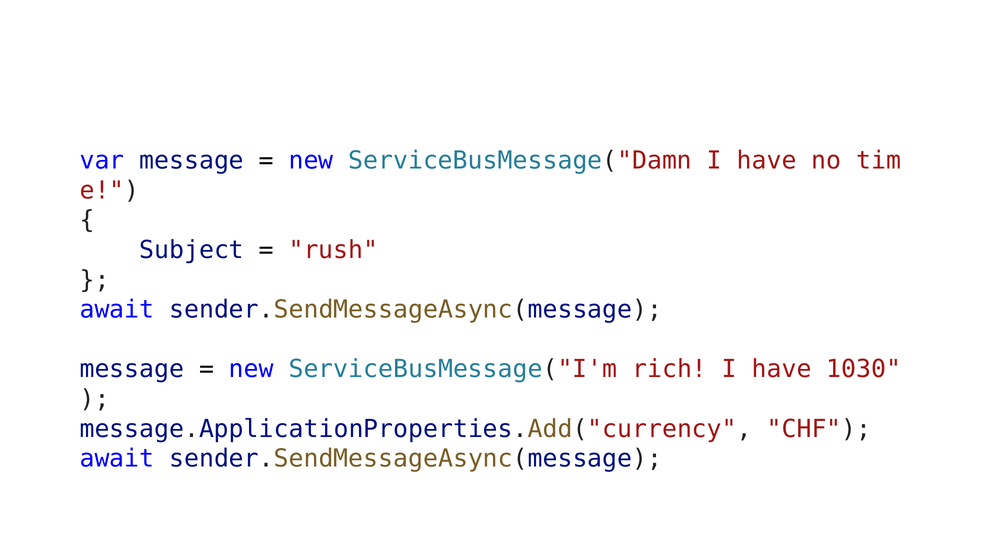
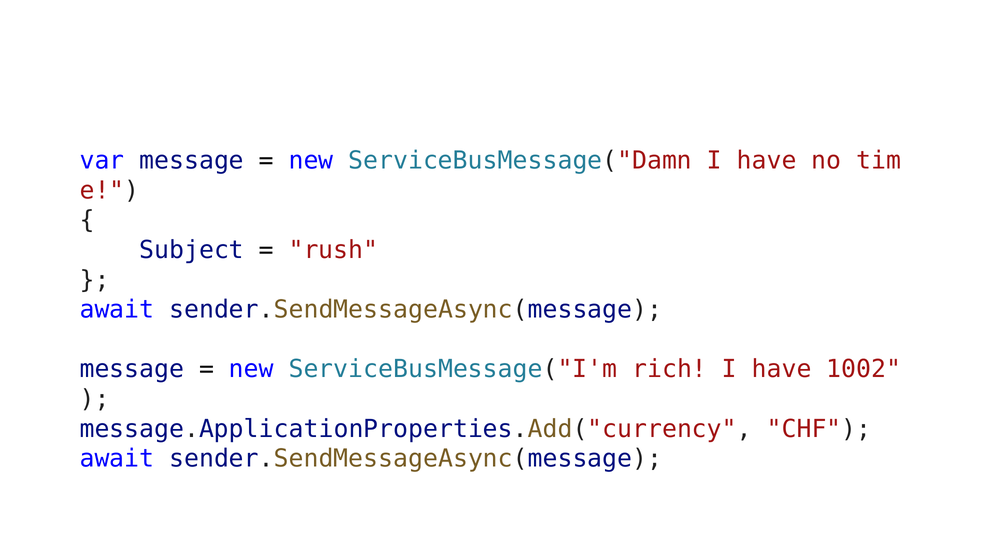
1030: 1030 -> 1002
